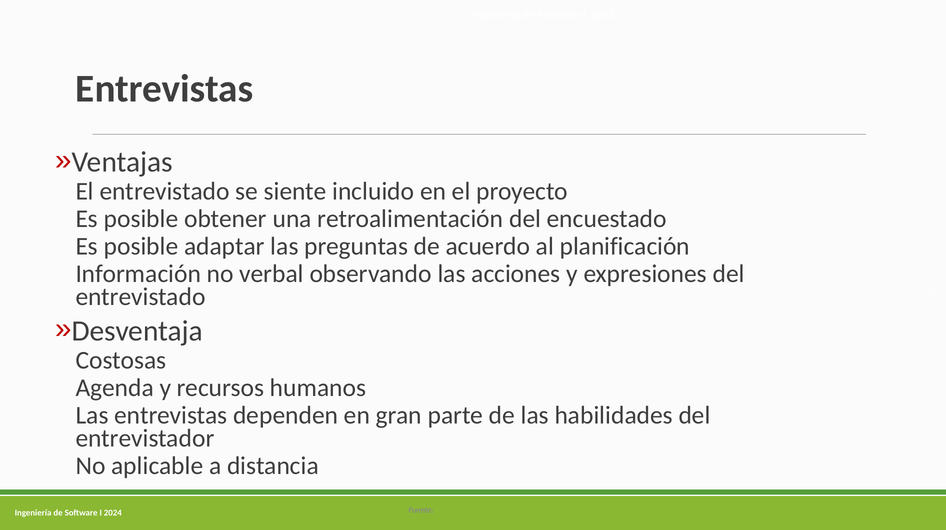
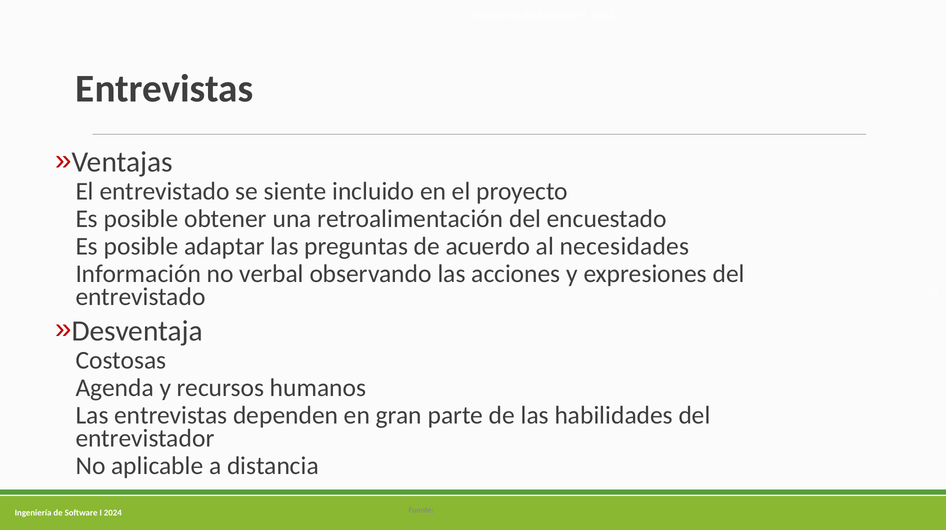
planificación: planificación -> necesidades
